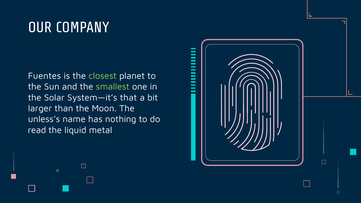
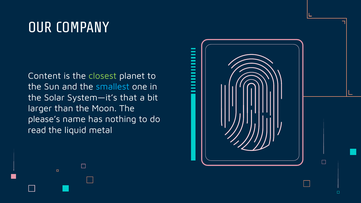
Fuentes: Fuentes -> Content
smallest colour: light green -> light blue
unless’s: unless’s -> please’s
